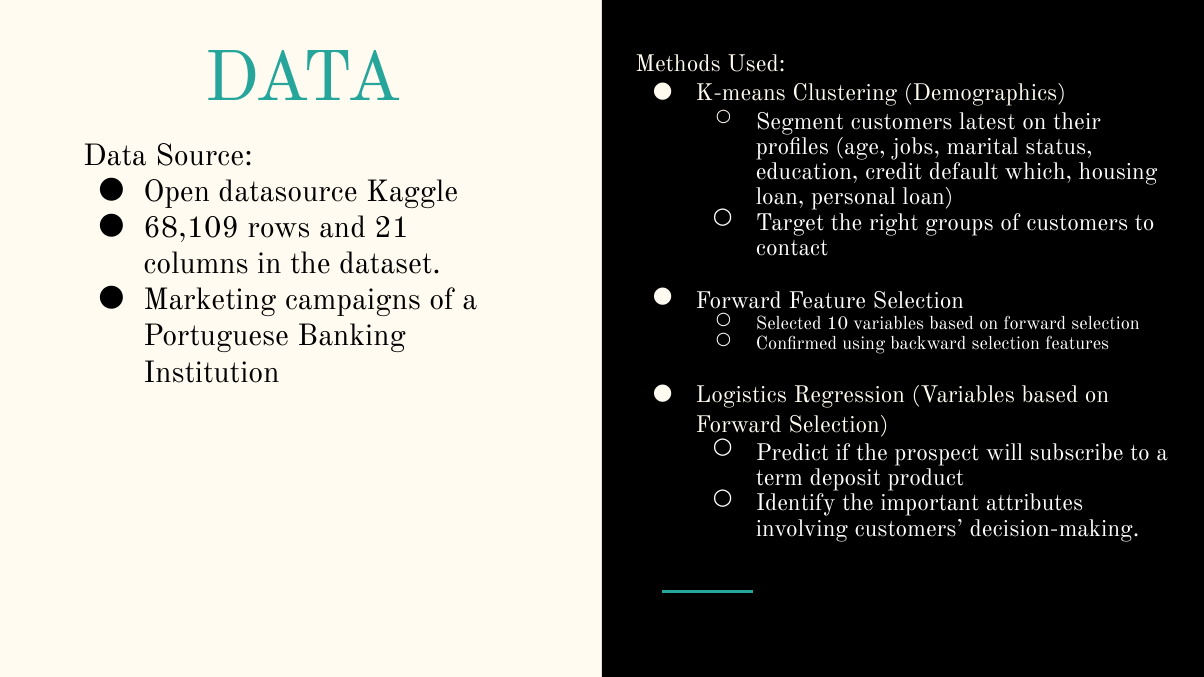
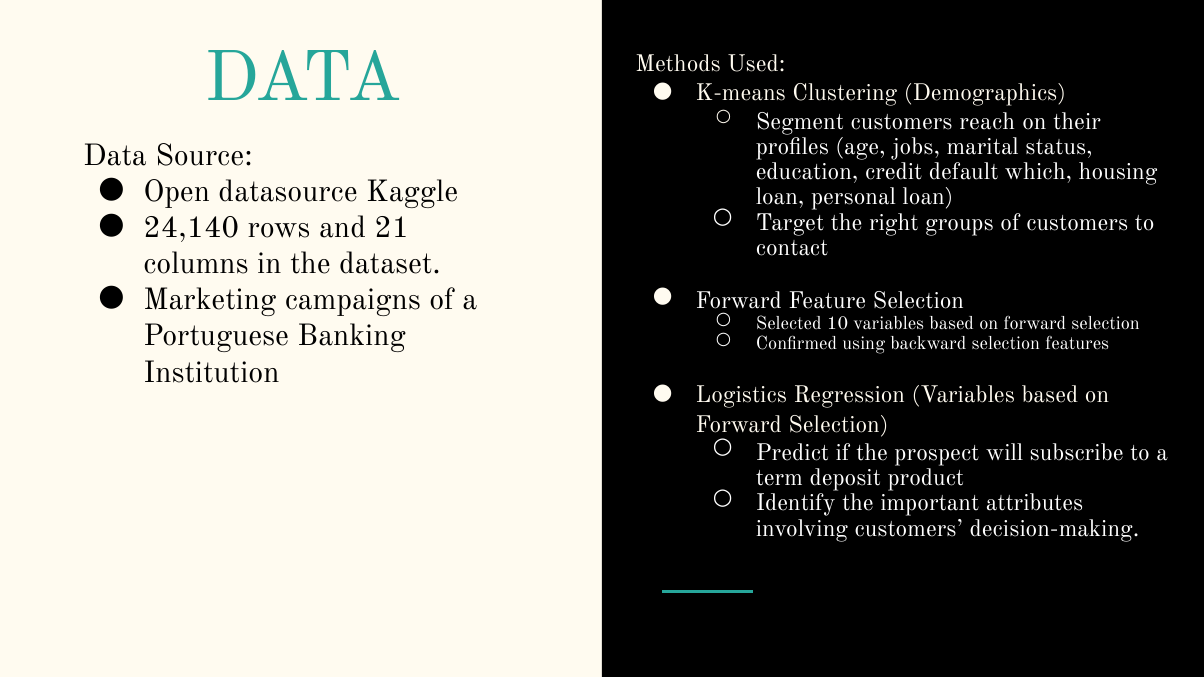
latest: latest -> reach
68,109: 68,109 -> 24,140
